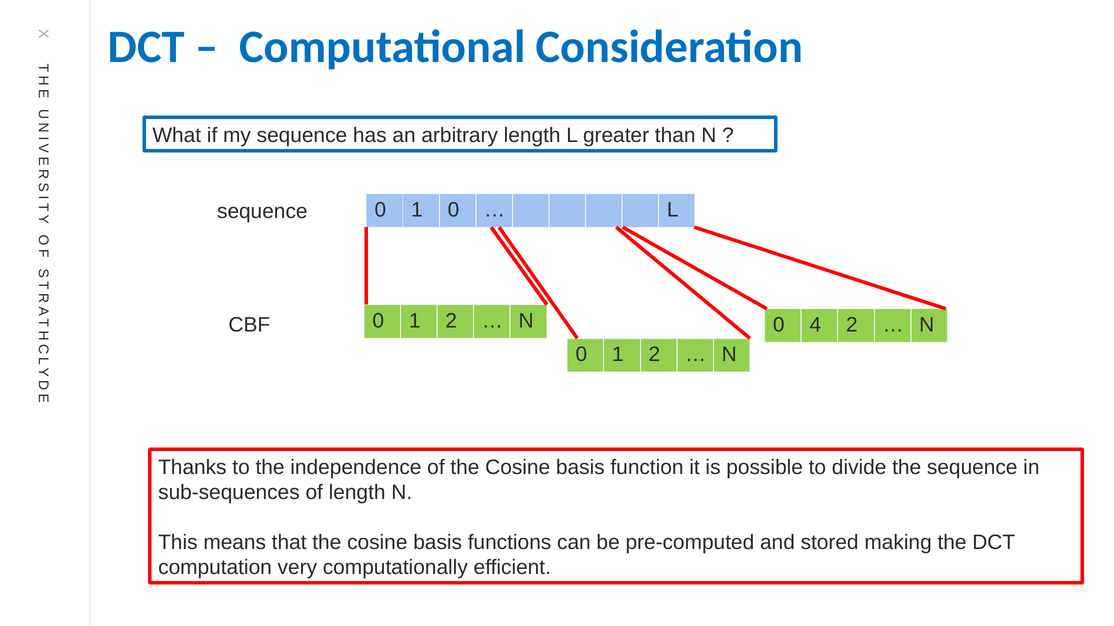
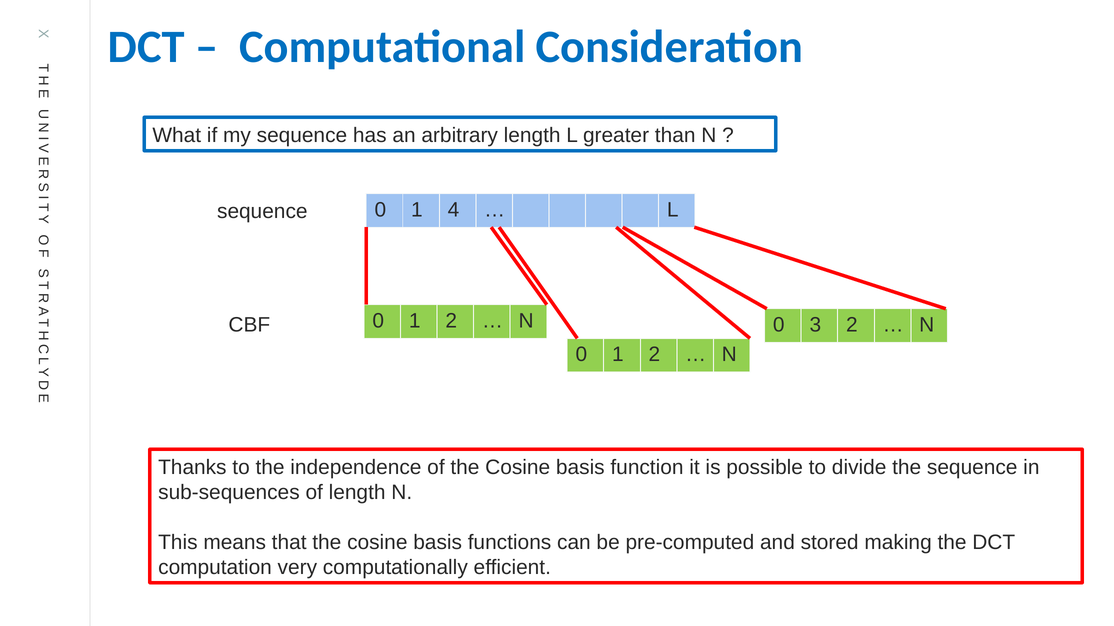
1 0: 0 -> 4
4: 4 -> 3
